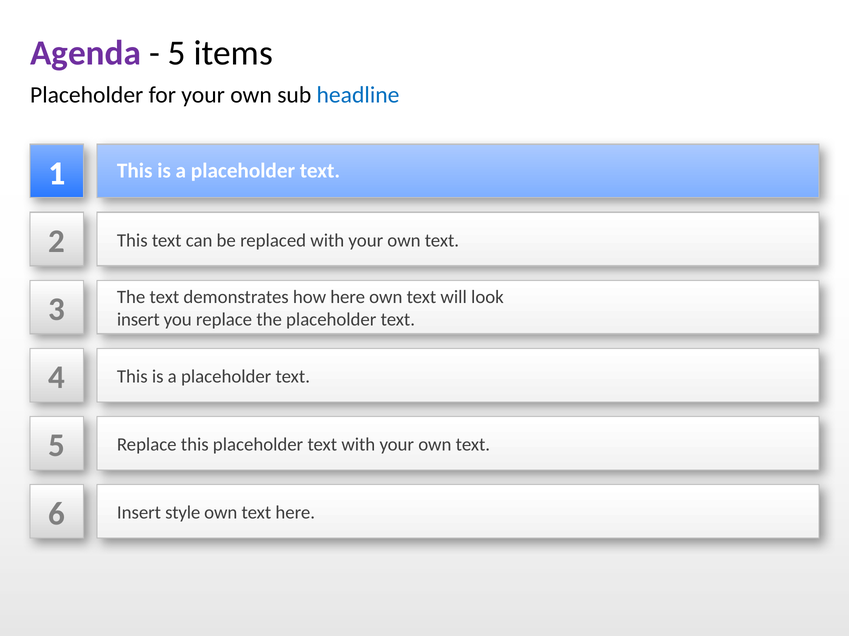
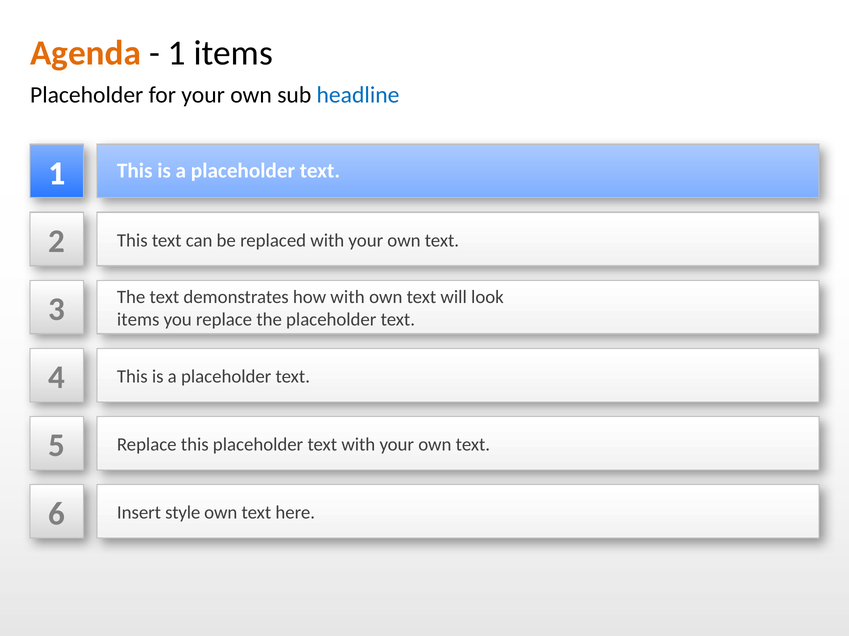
Agenda colour: purple -> orange
5 at (177, 53): 5 -> 1
how here: here -> with
insert at (138, 320): insert -> items
